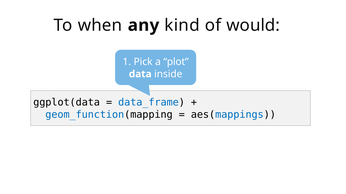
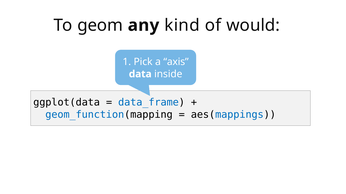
when: when -> geom
plot: plot -> axis
